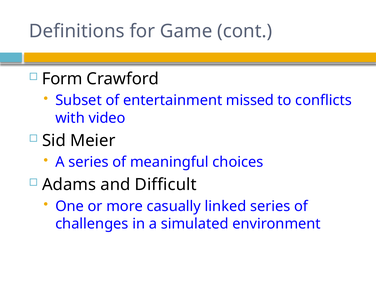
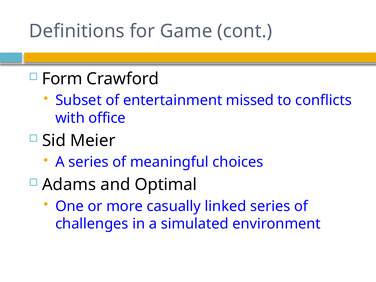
video: video -> office
Difficult: Difficult -> Optimal
